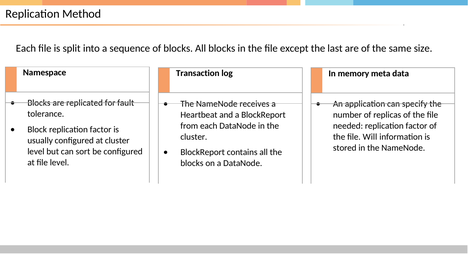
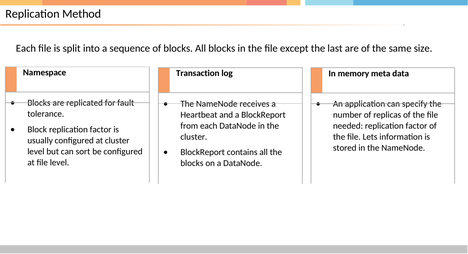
Will: Will -> Lets
